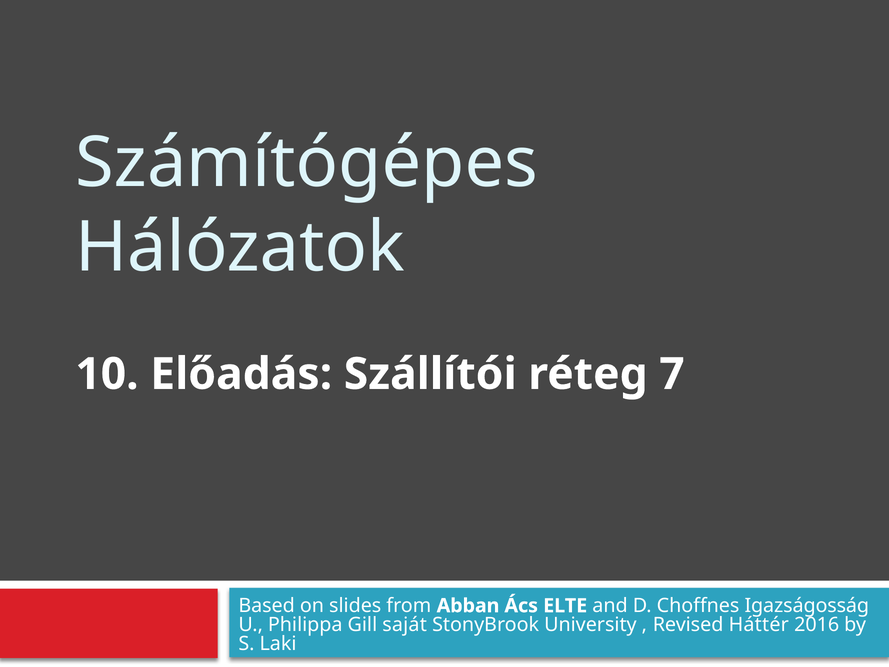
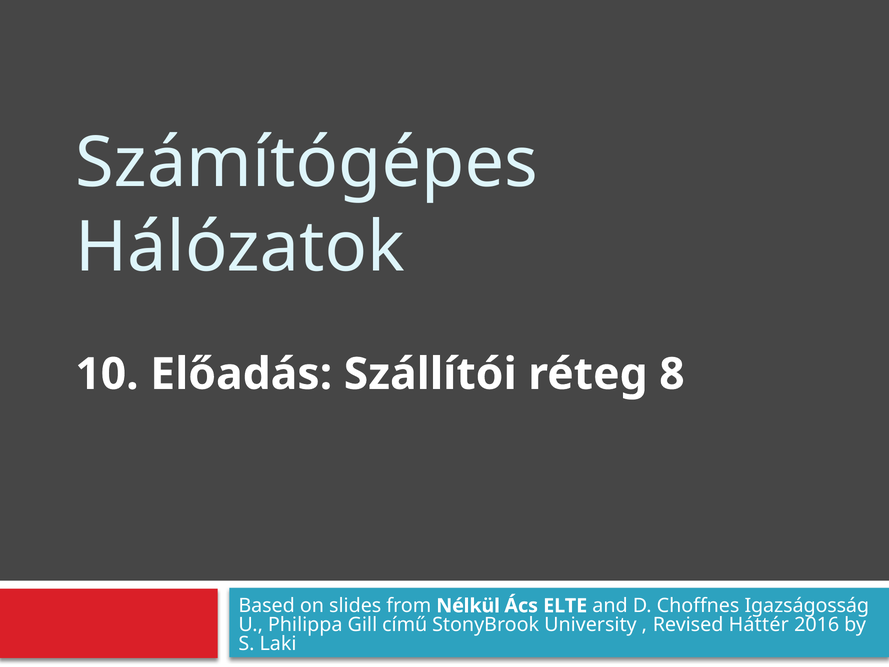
7: 7 -> 8
Abban: Abban -> Nélkül
saját: saját -> című
